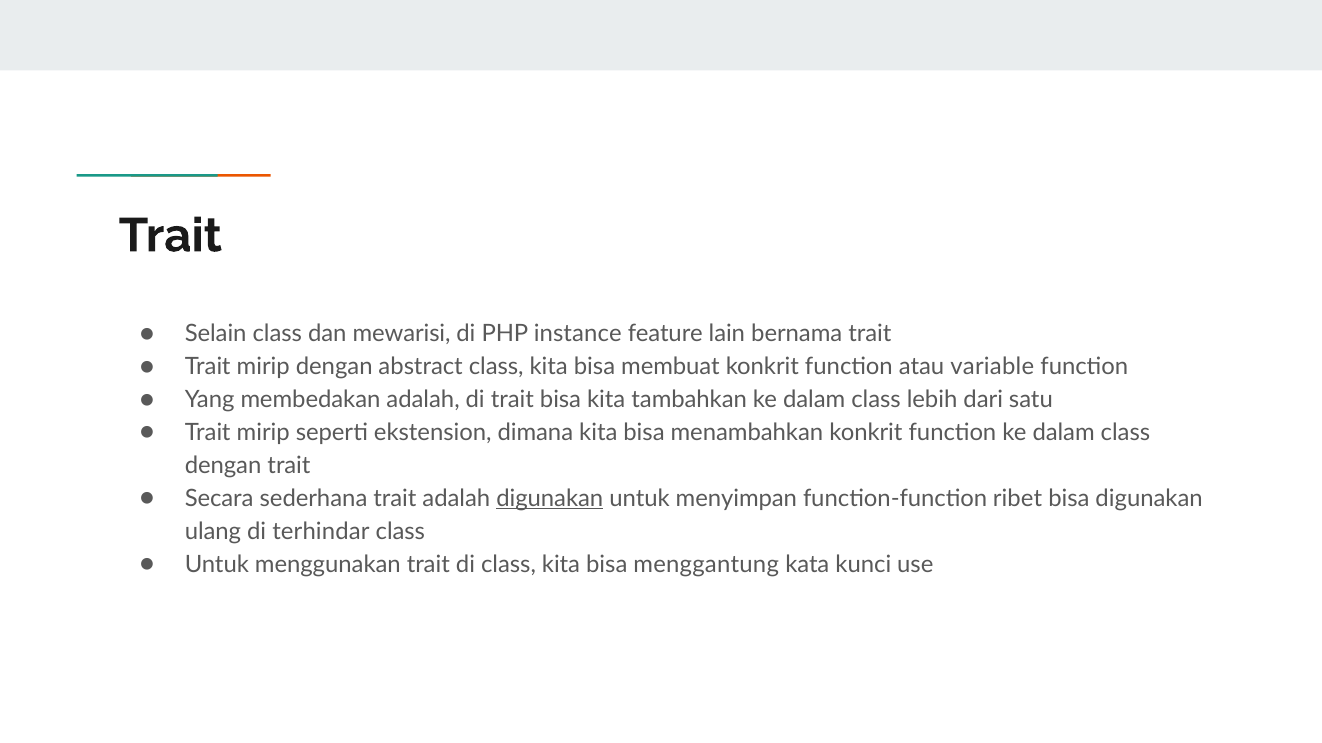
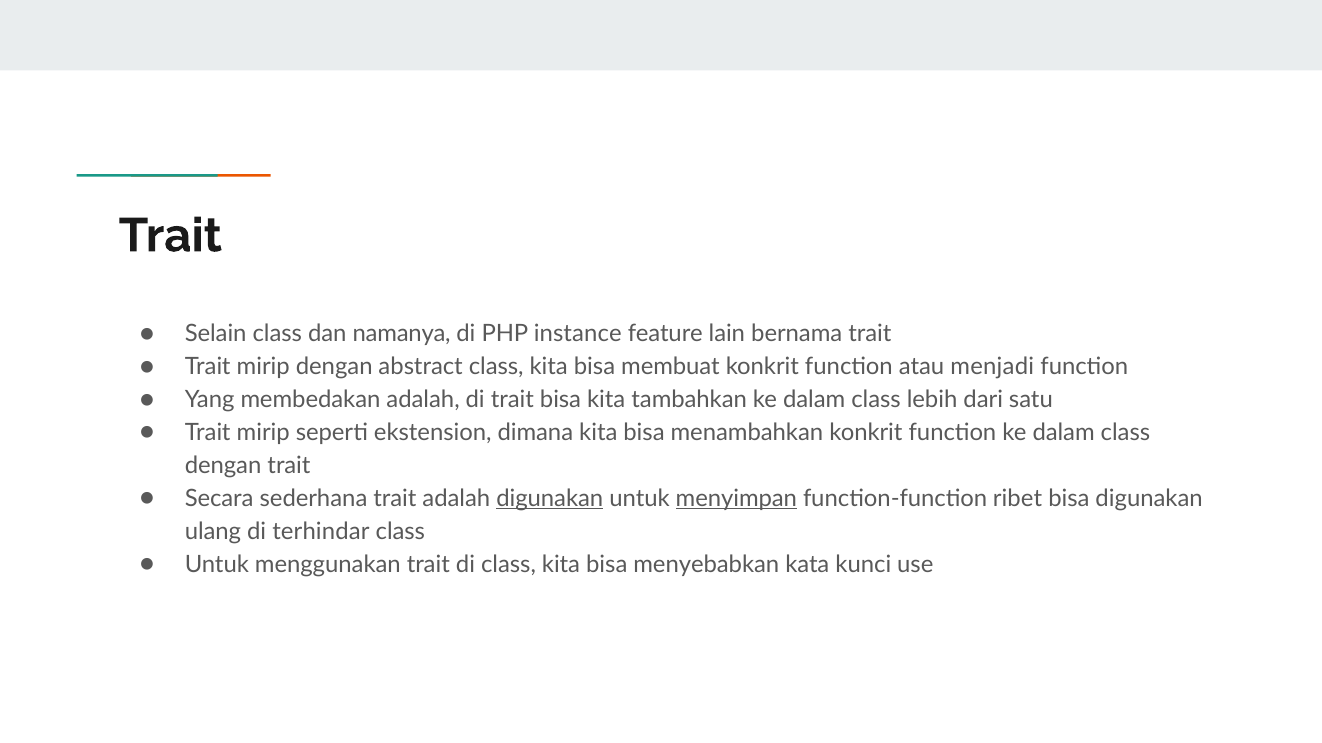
mewarisi: mewarisi -> namanya
variable: variable -> menjadi
menyimpan underline: none -> present
menggantung: menggantung -> menyebabkan
